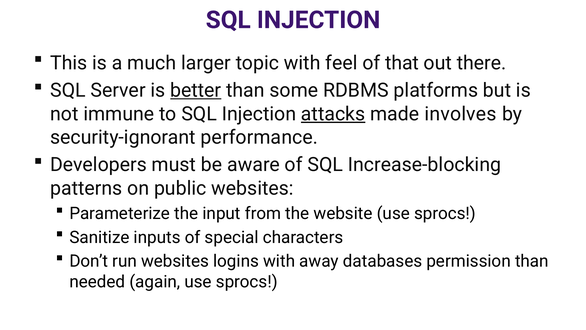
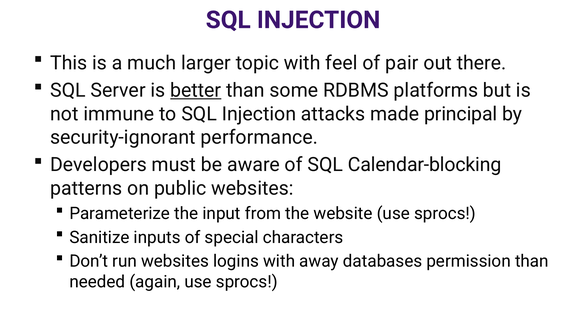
that: that -> pair
attacks underline: present -> none
involves: involves -> principal
Increase-blocking: Increase-blocking -> Calendar-blocking
